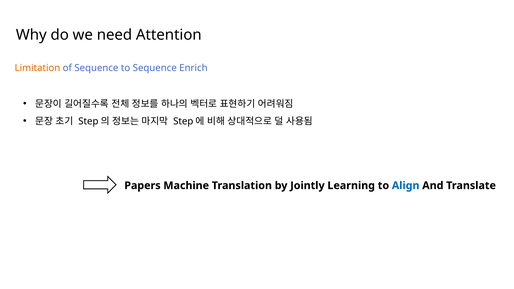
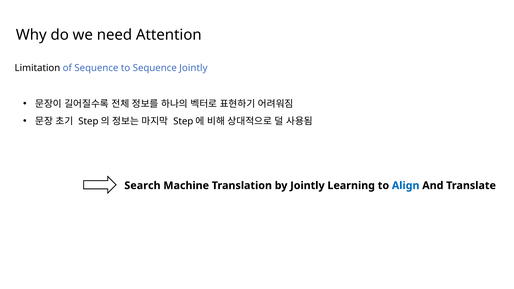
Limitation colour: orange -> black
Sequence Enrich: Enrich -> Jointly
Papers: Papers -> Search
